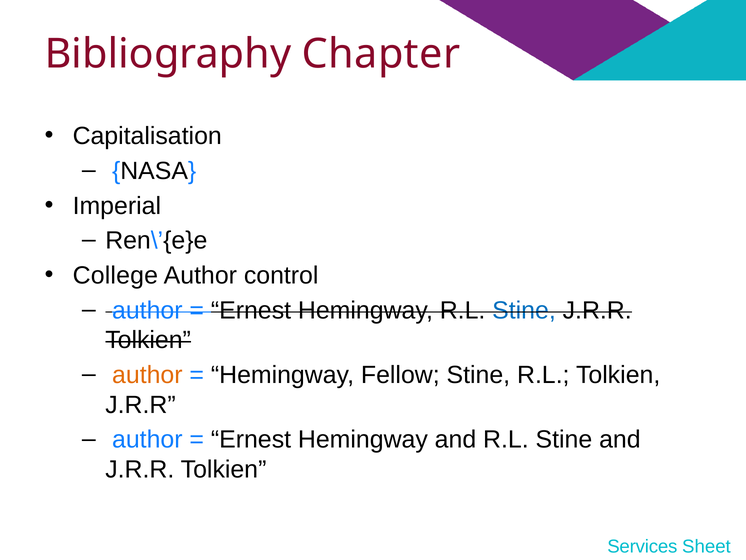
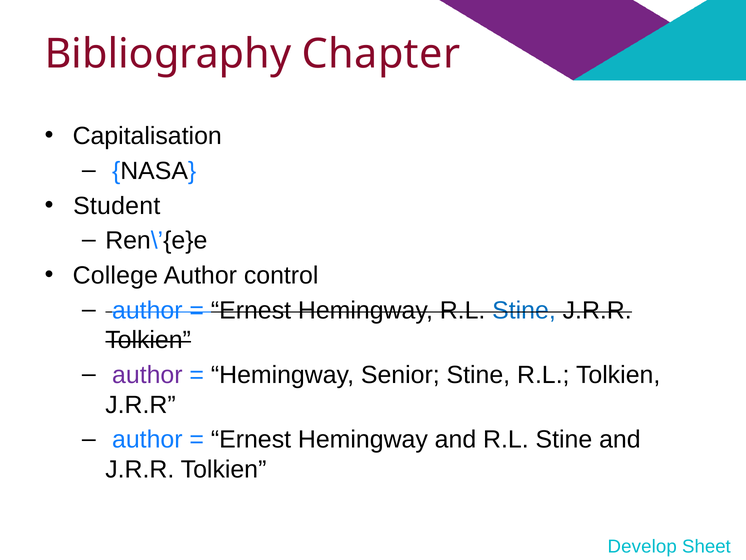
Imperial: Imperial -> Student
author at (147, 375) colour: orange -> purple
Fellow: Fellow -> Senior
Services: Services -> Develop
